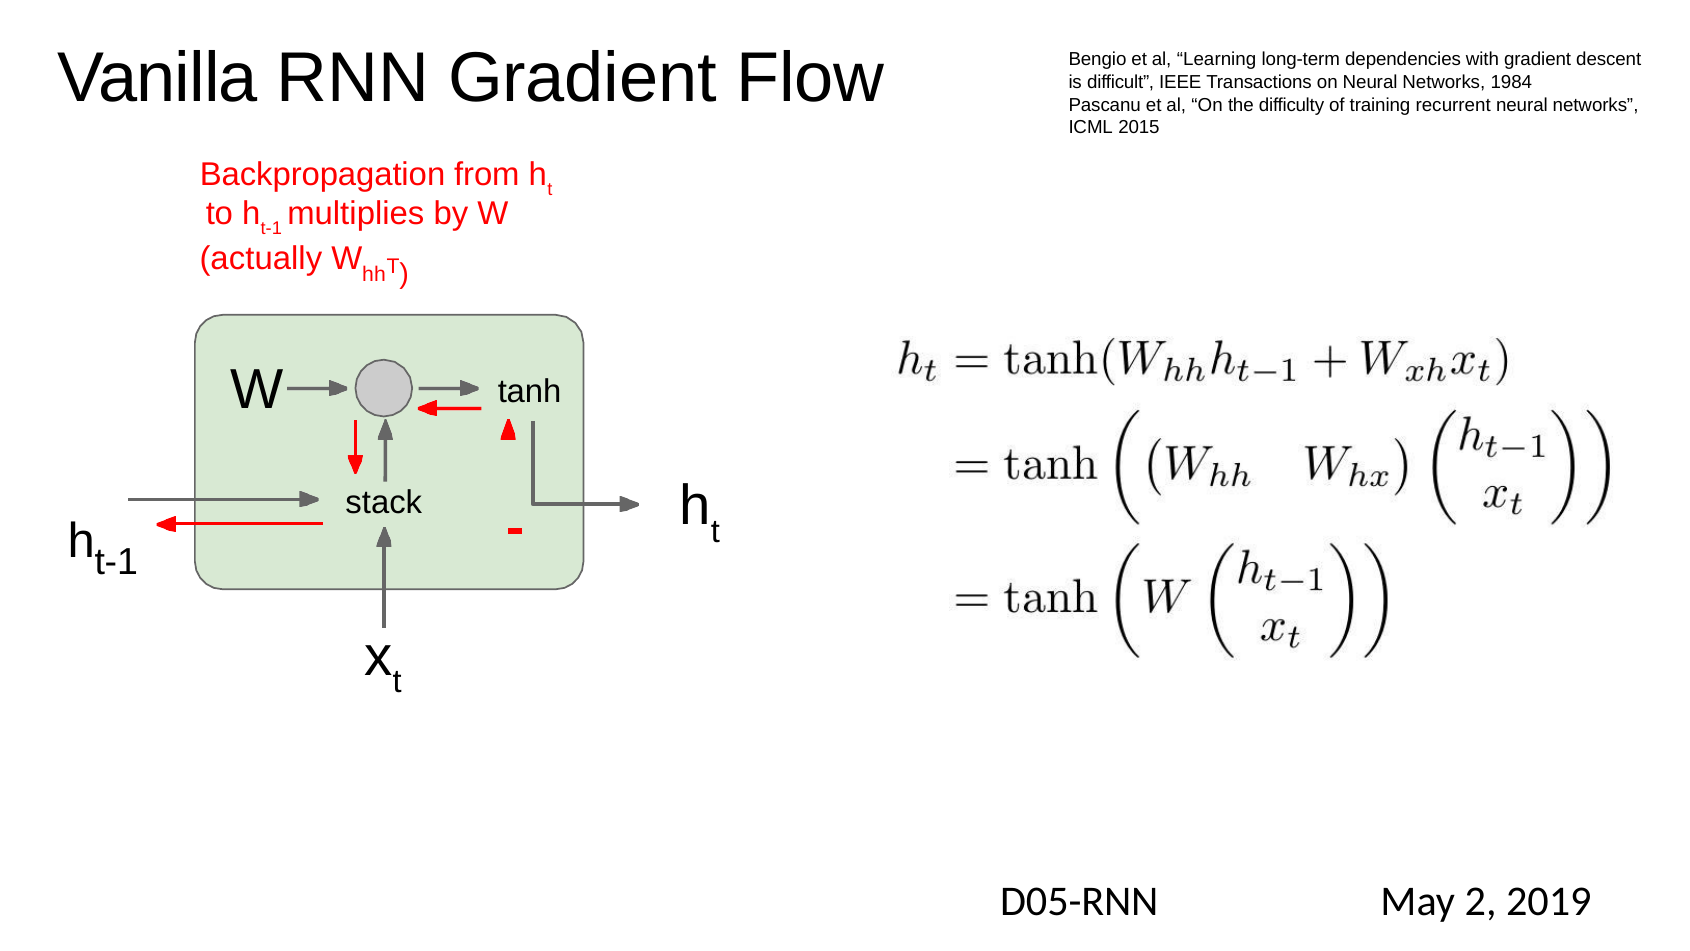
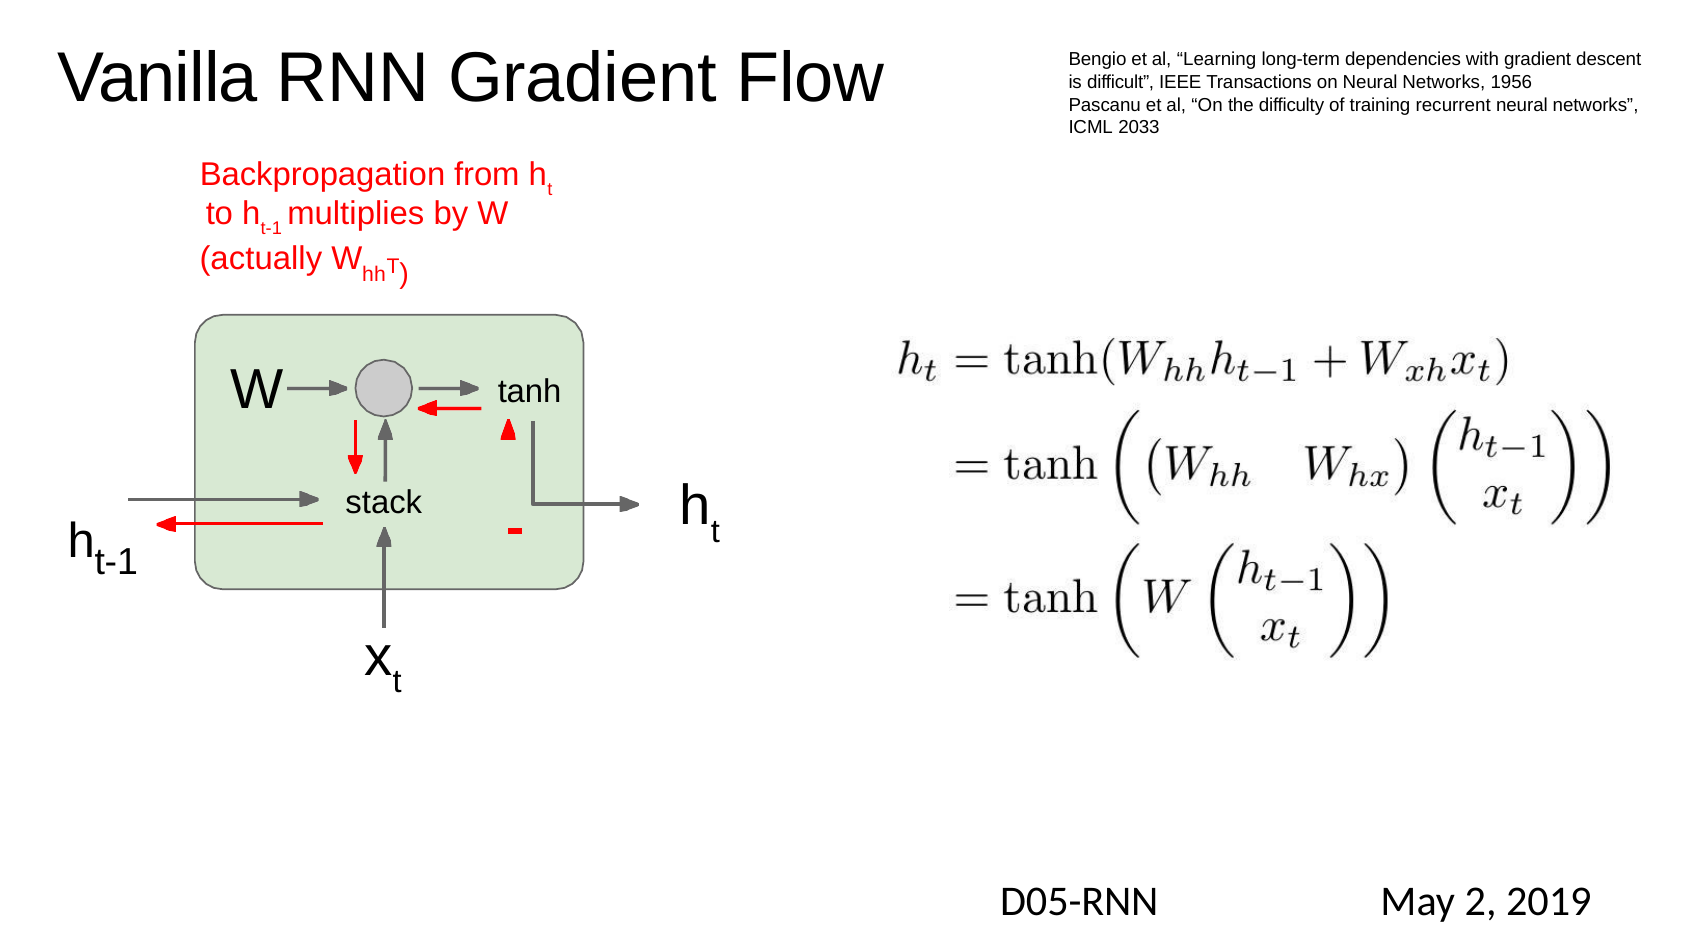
1984: 1984 -> 1956
2015: 2015 -> 2033
